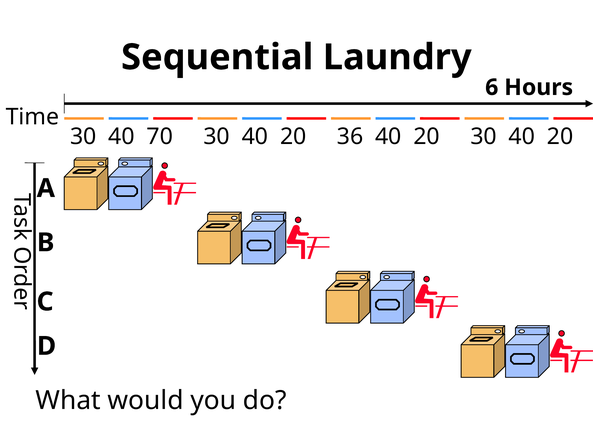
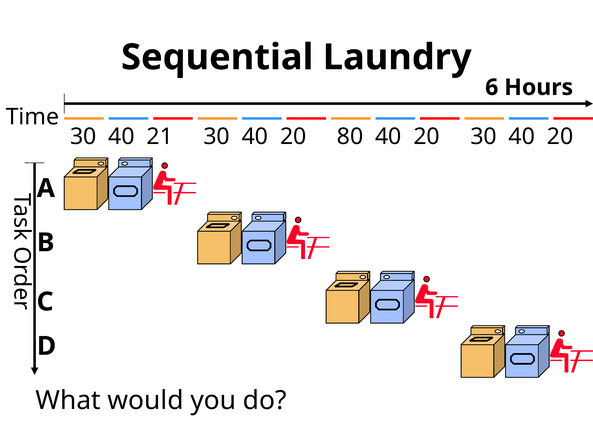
70: 70 -> 21
36: 36 -> 80
